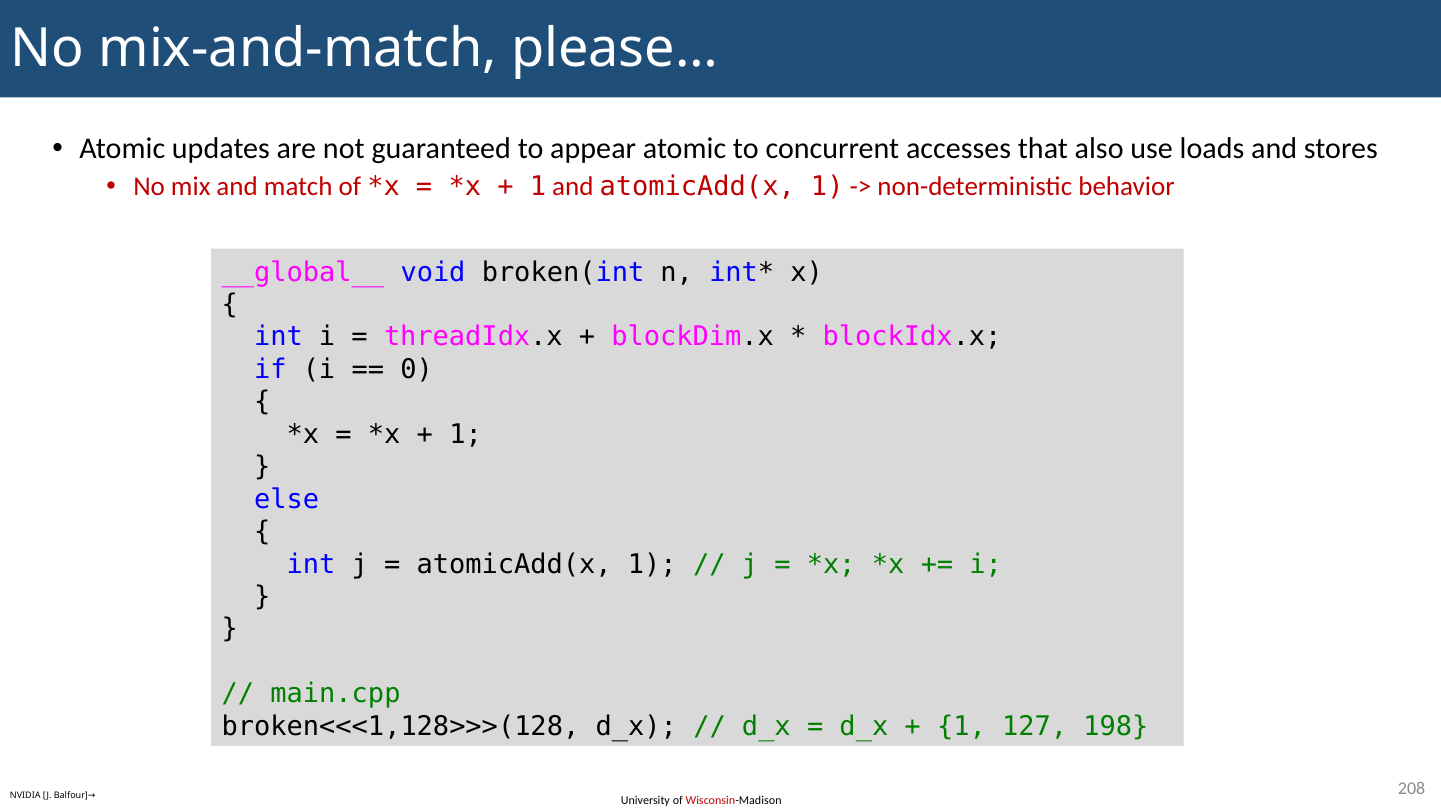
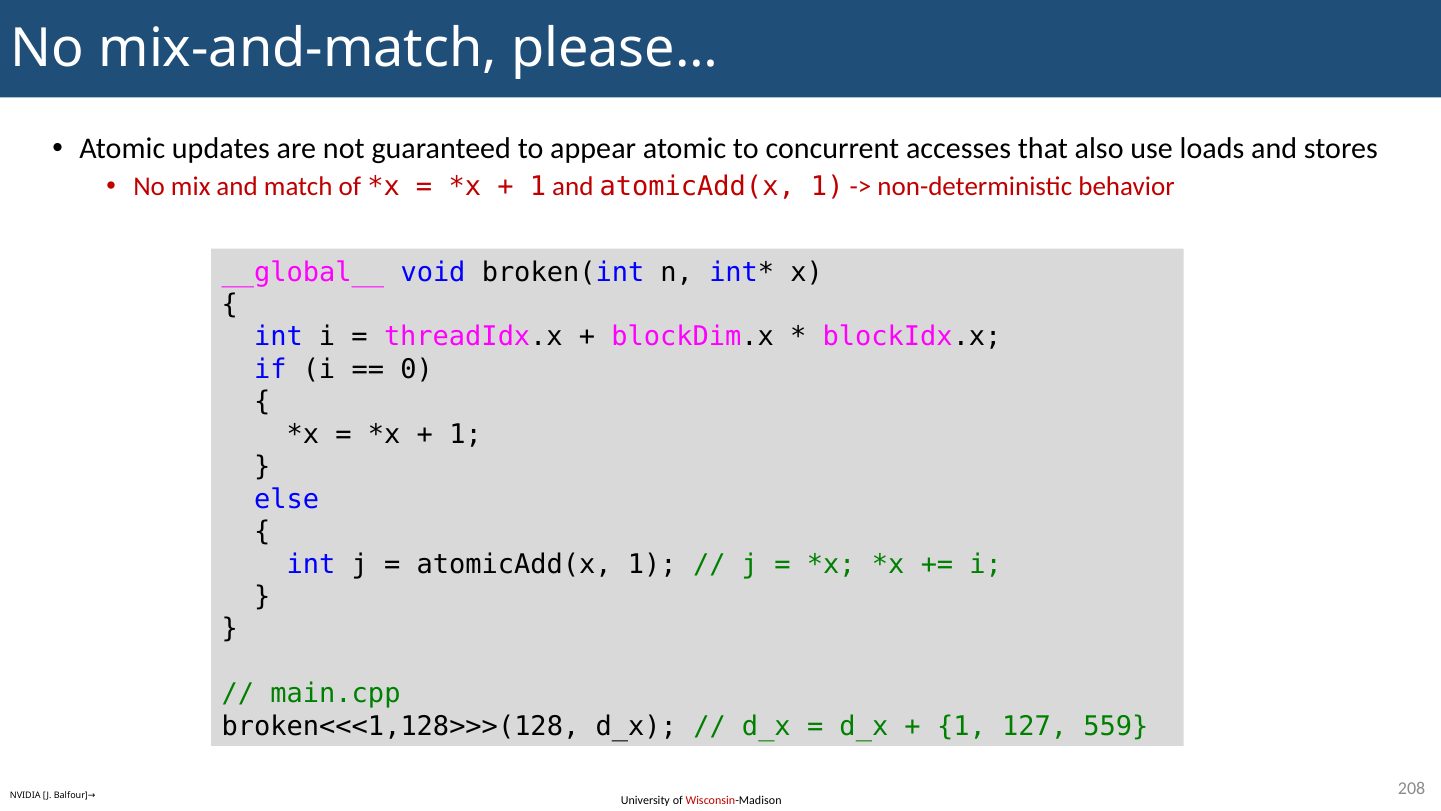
198: 198 -> 559
